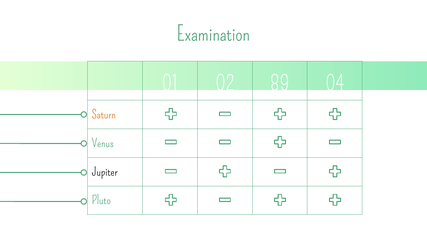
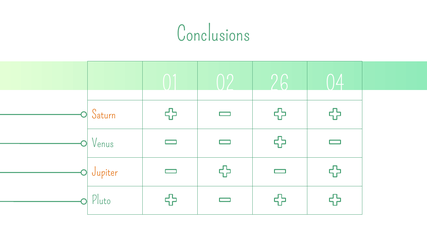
Examination: Examination -> Conclusions
89: 89 -> 26
Jupiter colour: black -> orange
